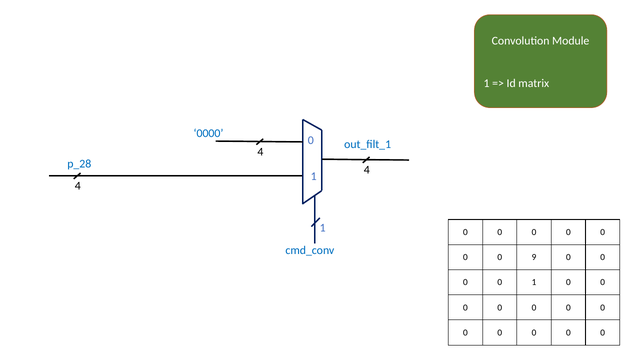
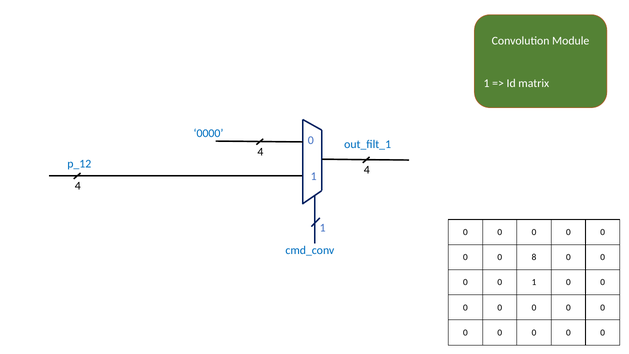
p_28: p_28 -> p_12
9: 9 -> 8
